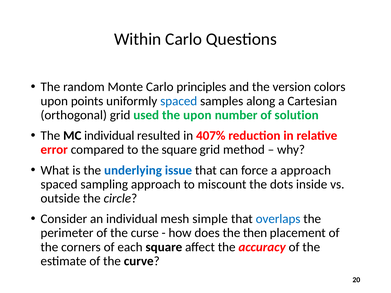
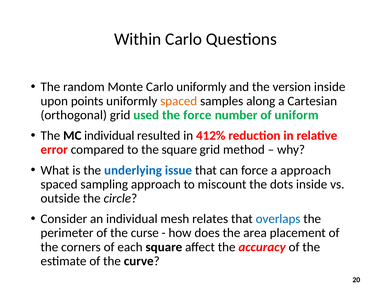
Carlo principles: principles -> uniformly
version colors: colors -> inside
spaced at (179, 101) colour: blue -> orange
the upon: upon -> force
solution: solution -> uniform
407%: 407% -> 412%
simple: simple -> relates
then: then -> area
